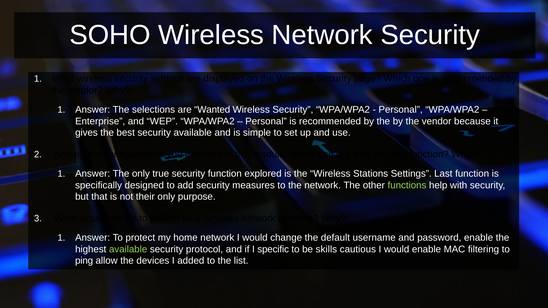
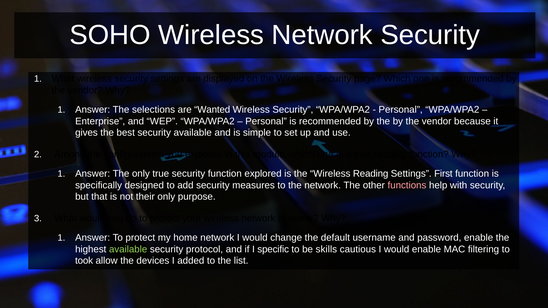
Stations: Stations -> Reading
Last: Last -> First
functions colour: light green -> pink
ping: ping -> took
